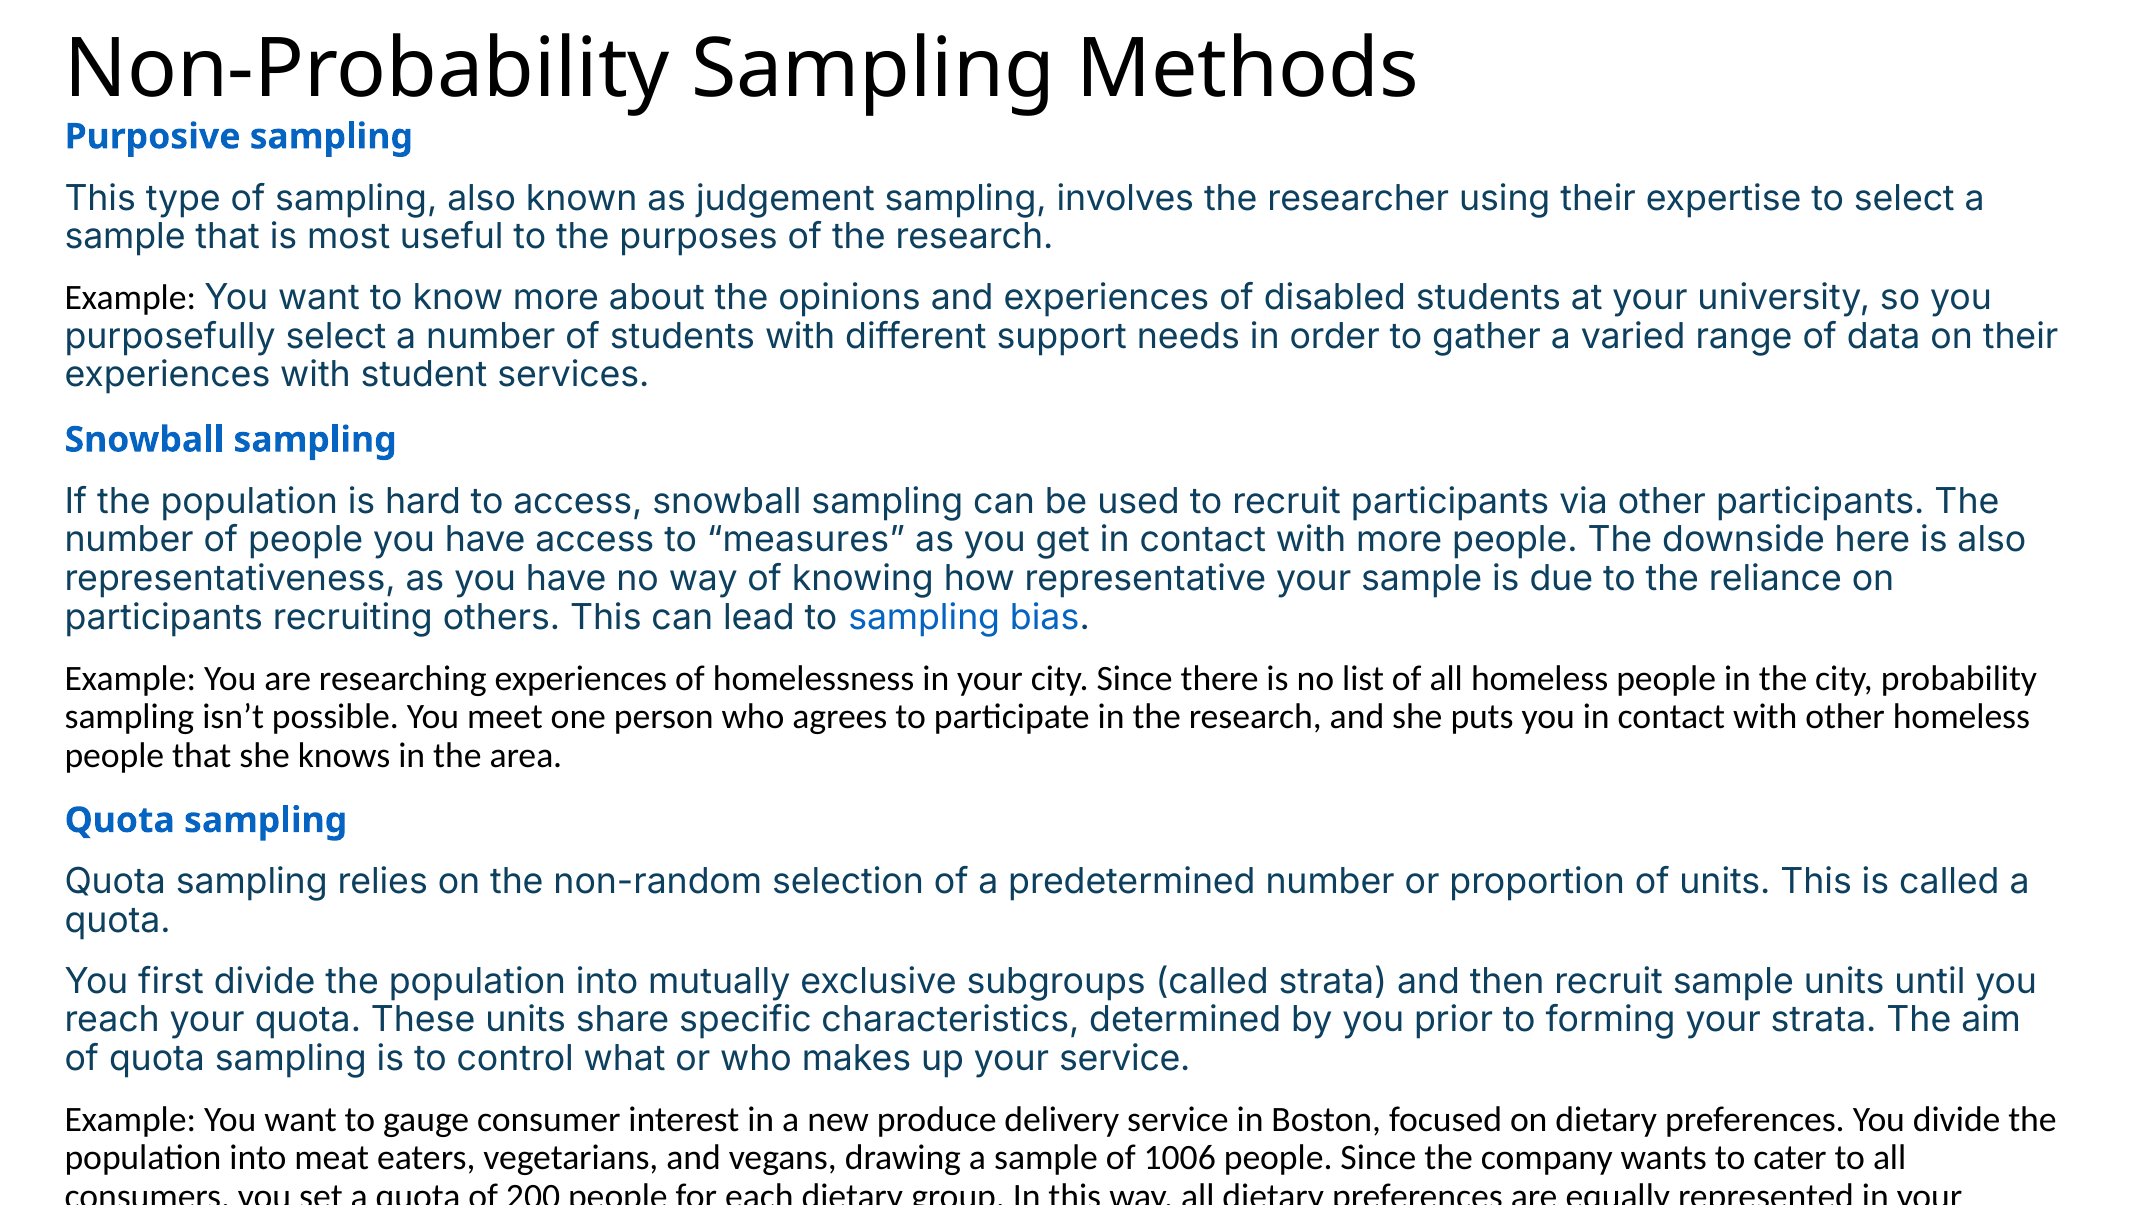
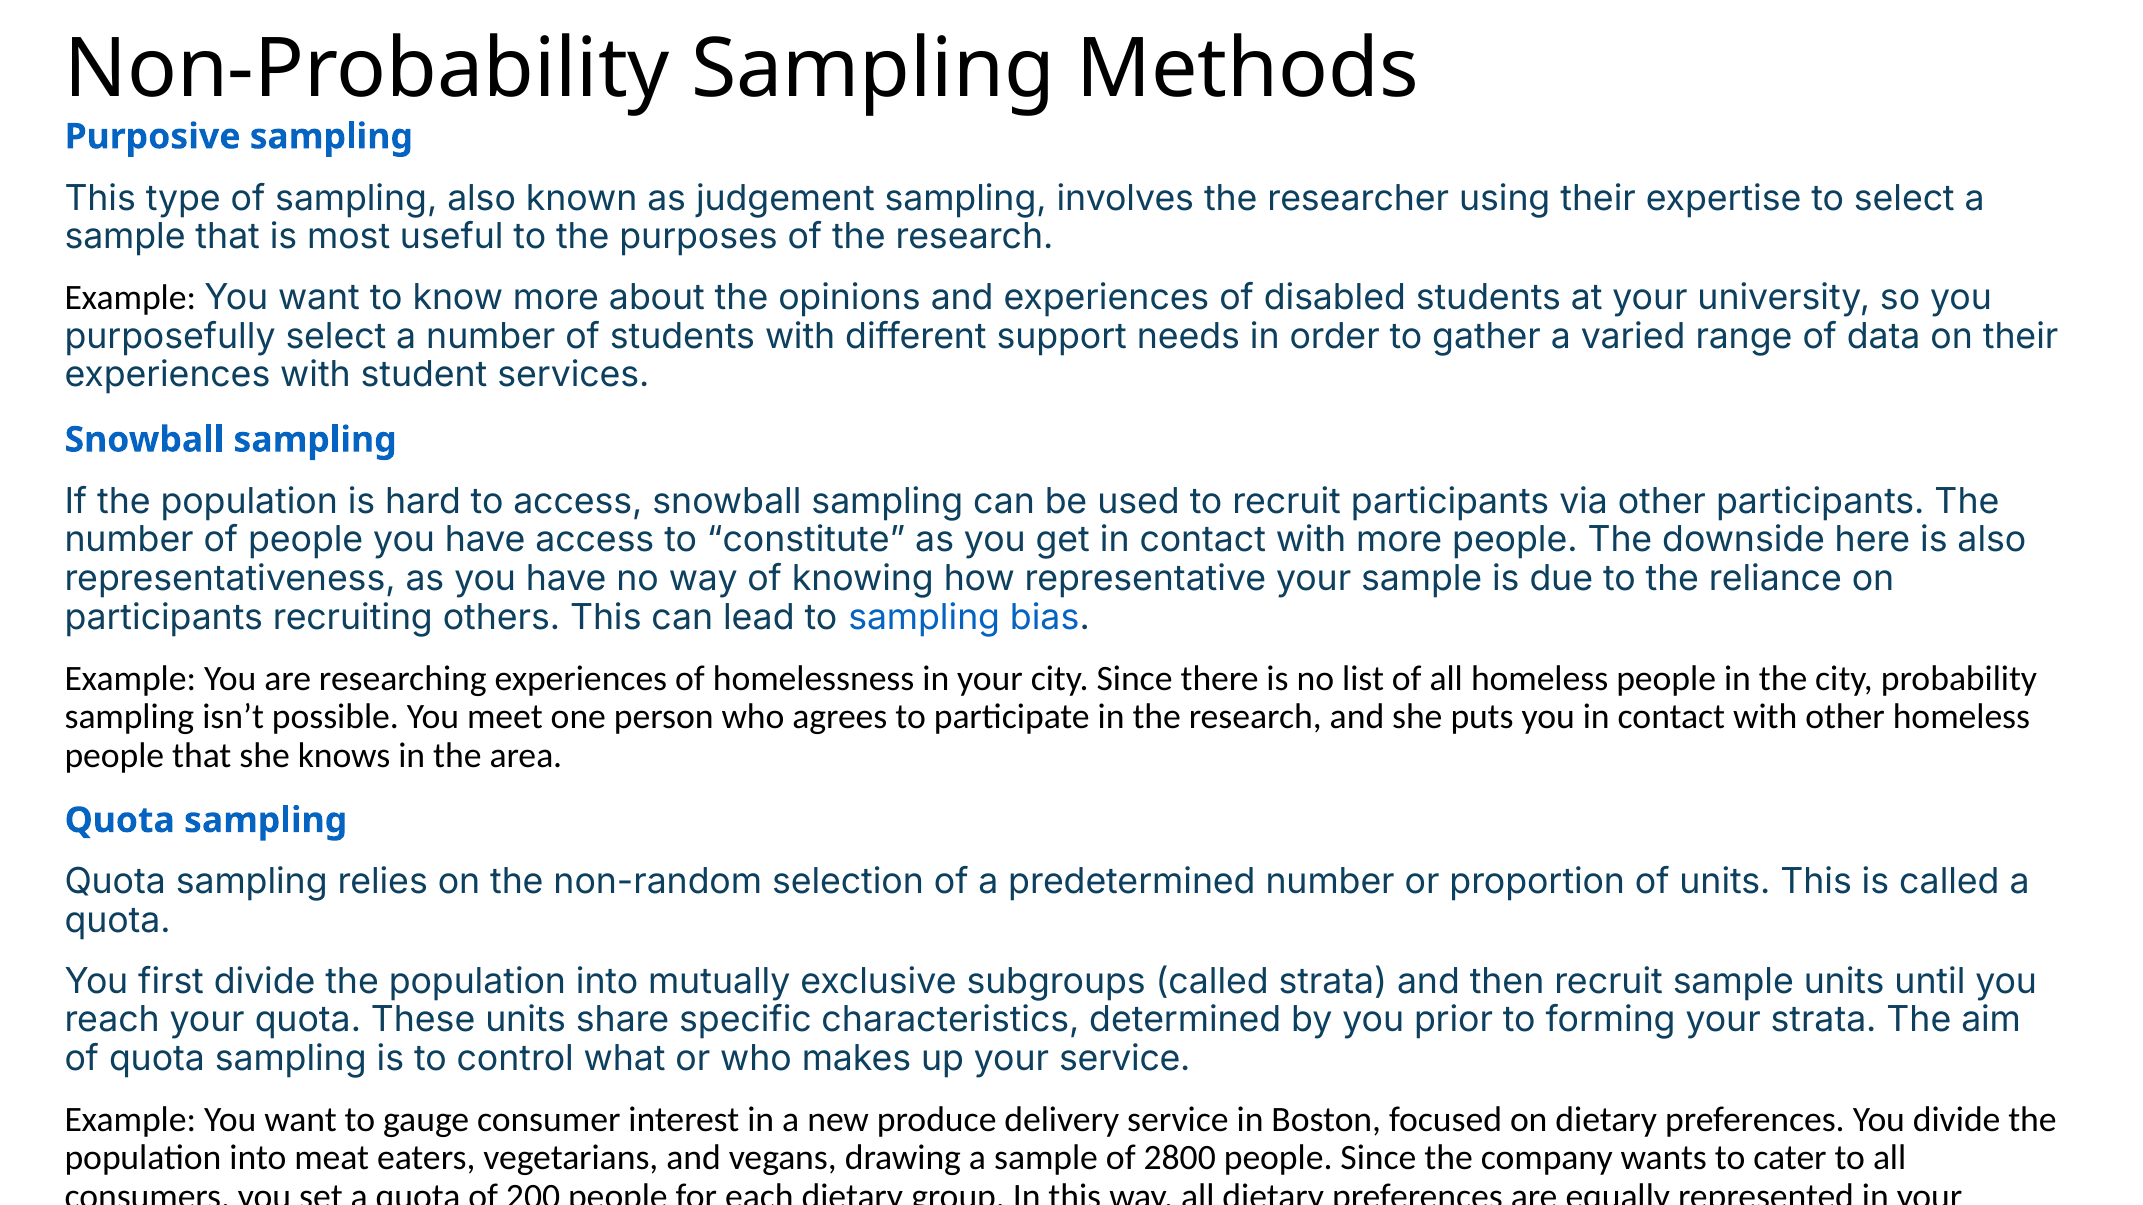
measures: measures -> constitute
1006: 1006 -> 2800
